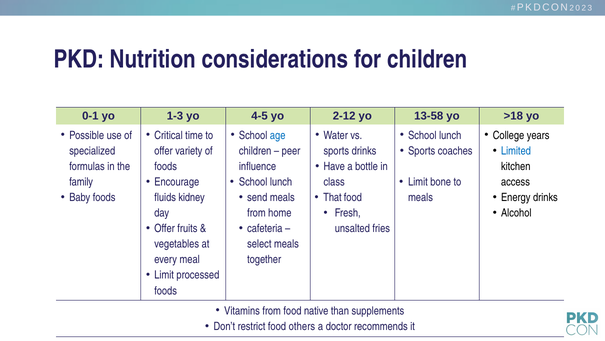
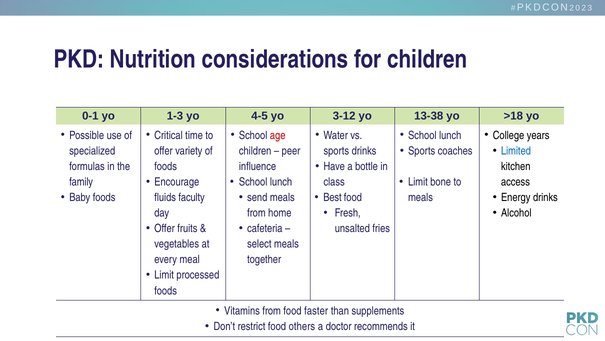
2-12: 2-12 -> 3-12
13-58: 13-58 -> 13-38
age colour: blue -> red
That: That -> Best
kidney: kidney -> faculty
native: native -> faster
